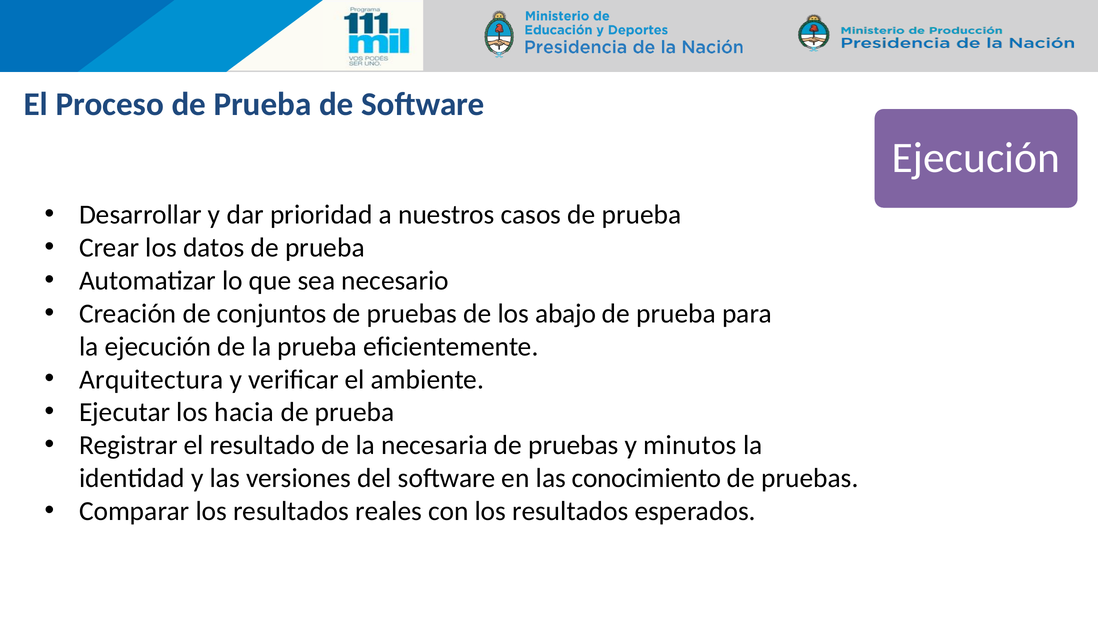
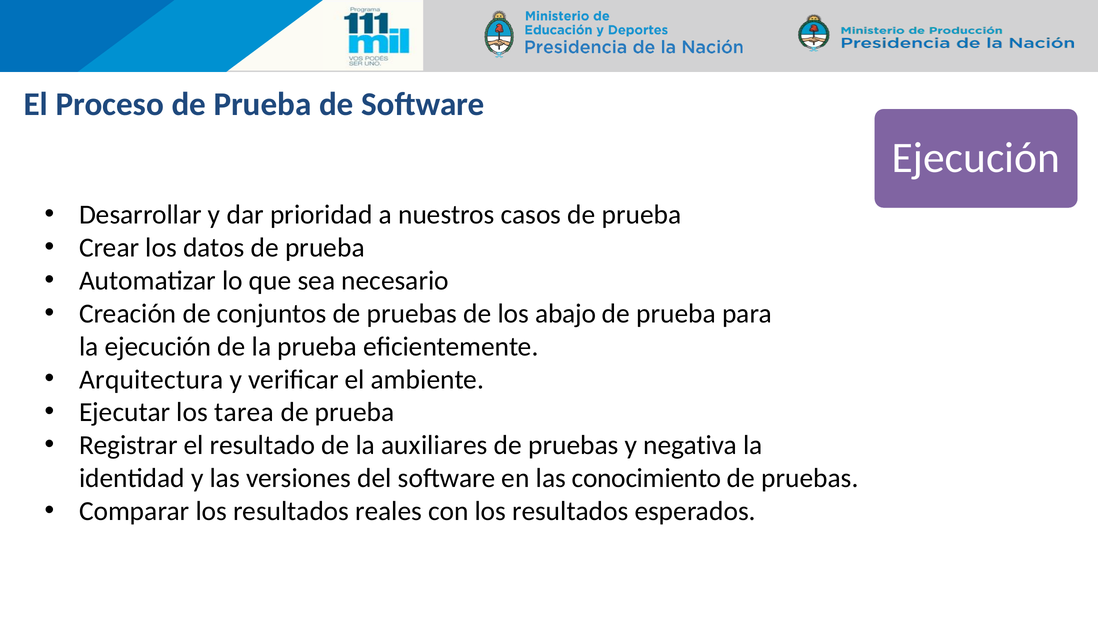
hacia: hacia -> tarea
necesaria: necesaria -> auxiliares
minutos: minutos -> negativa
